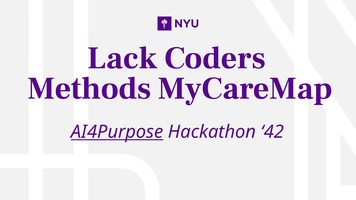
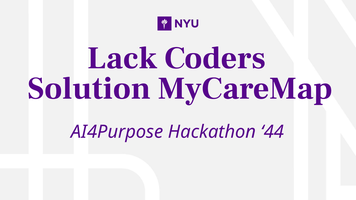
Methods: Methods -> Solution
AI4Purpose underline: present -> none
42: 42 -> 44
